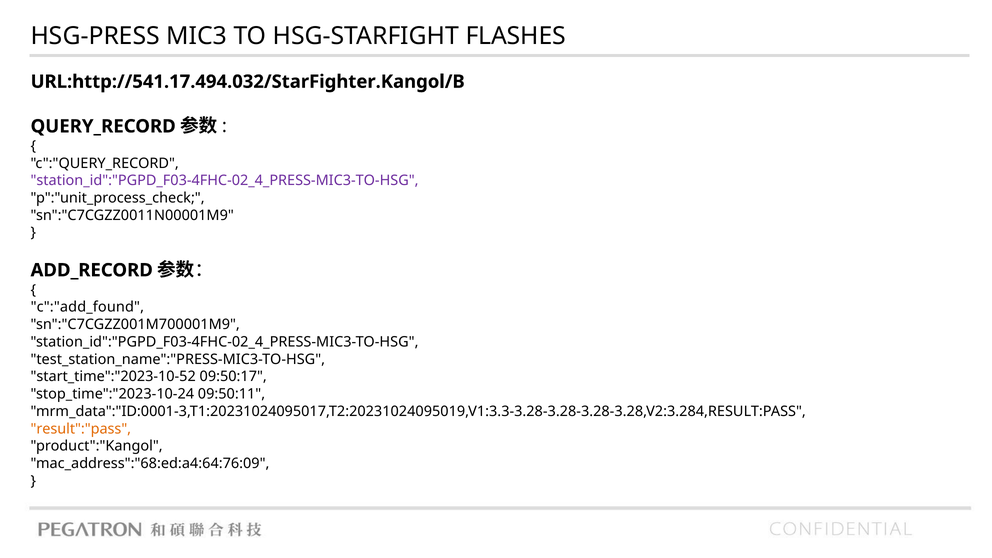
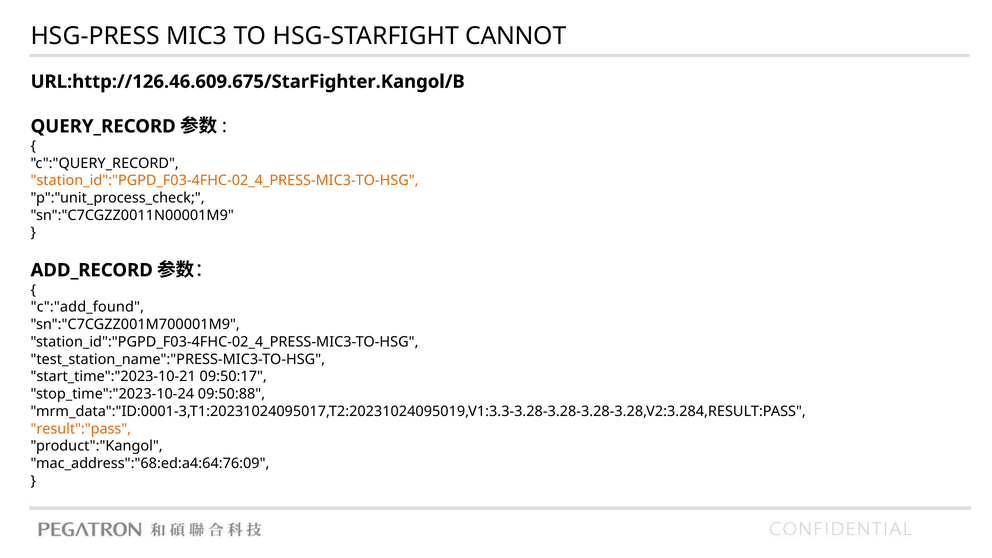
FLASHES: FLASHES -> CANNOT
URL:http://541.17.494.032/StarFighter.Kangol/B: URL:http://541.17.494.032/StarFighter.Kangol/B -> URL:http://126.46.609.675/StarFighter.Kangol/B
station_id":"PGPD_F03-4FHC-02_4_PRESS-MIC3-TO-HSG at (225, 181) colour: purple -> orange
start_time":"2023-10-52: start_time":"2023-10-52 -> start_time":"2023-10-21
09:50:11: 09:50:11 -> 09:50:88
